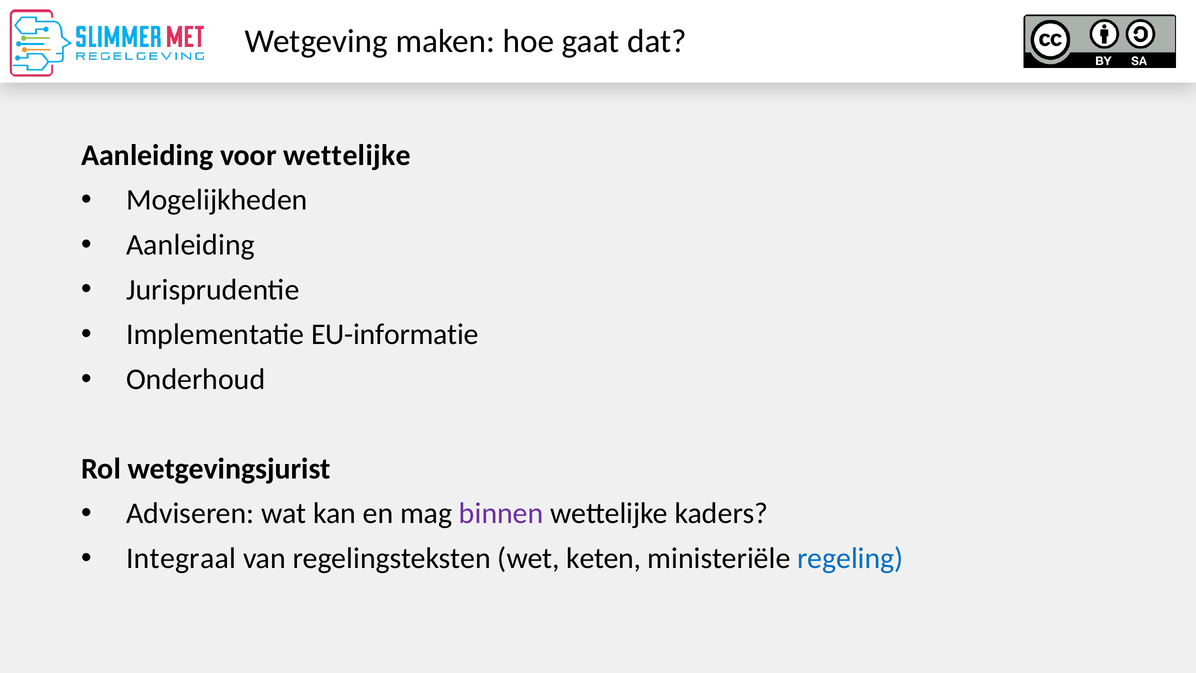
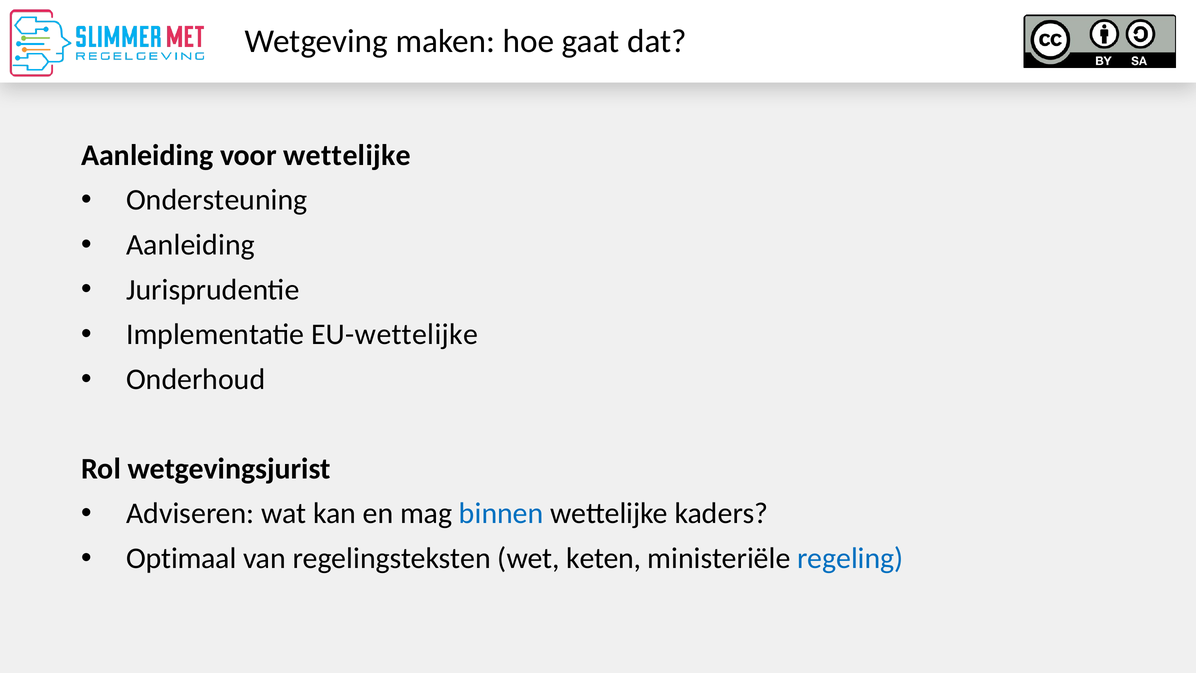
Mogelijkheden: Mogelijkheden -> Ondersteuning
EU-informatie: EU-informatie -> EU-wettelijke
binnen colour: purple -> blue
Integraal: Integraal -> Optimaal
